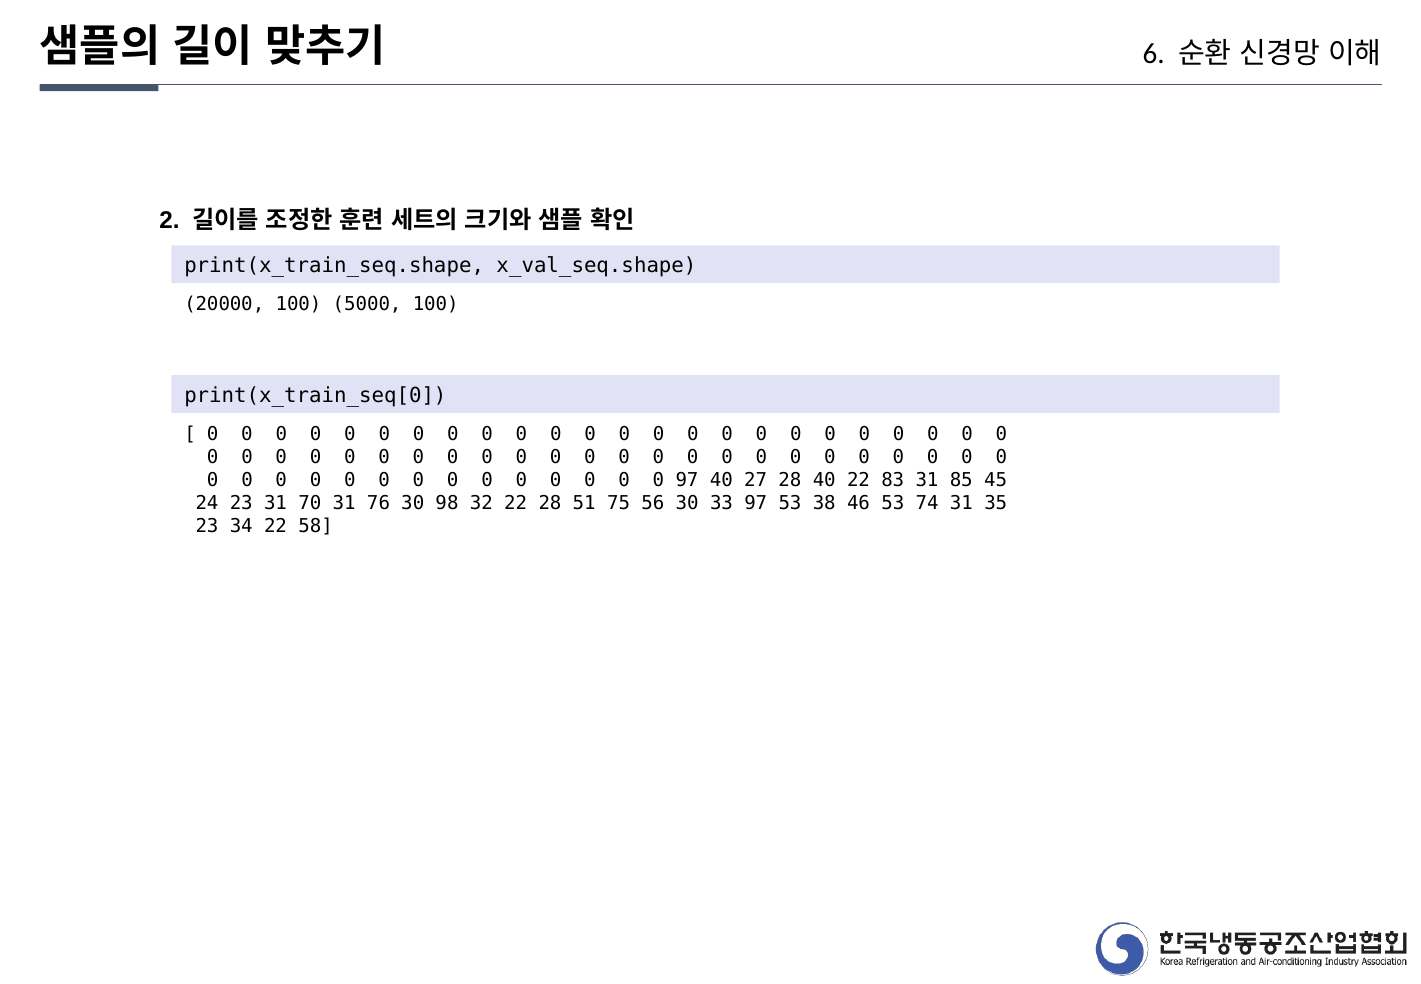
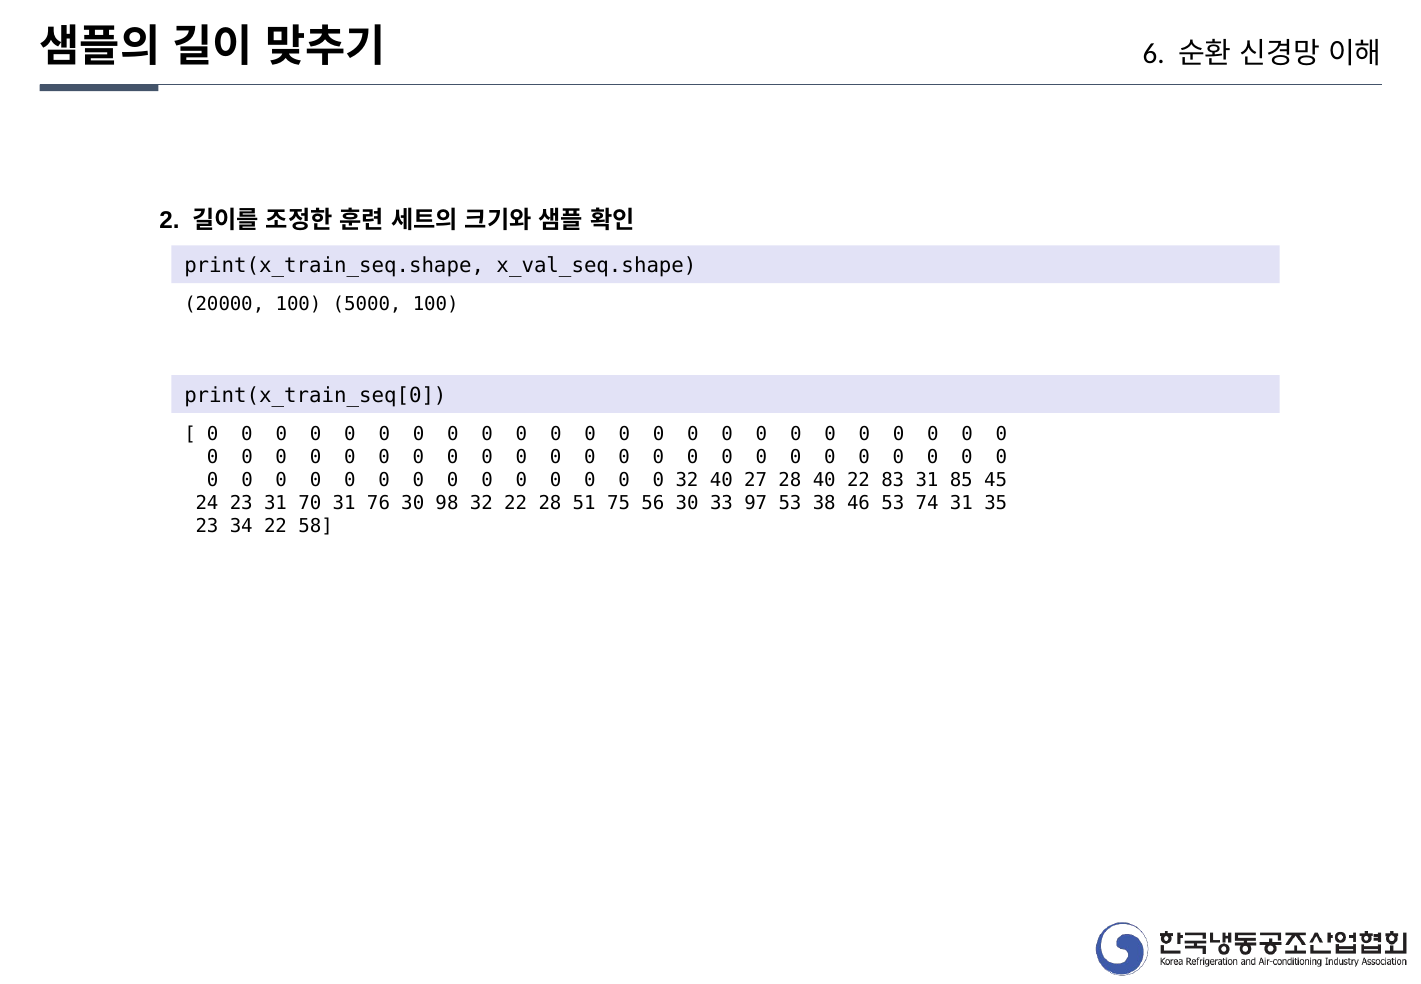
0 97: 97 -> 32
